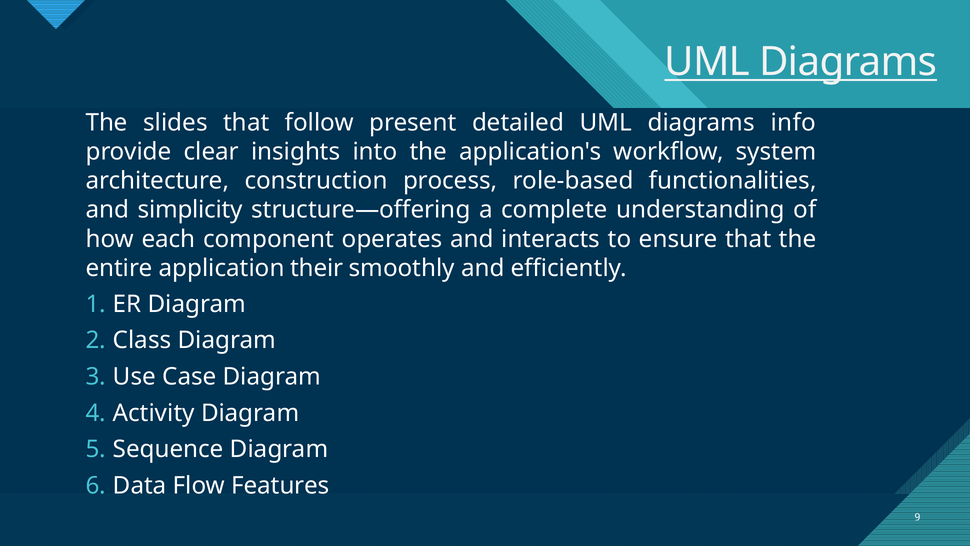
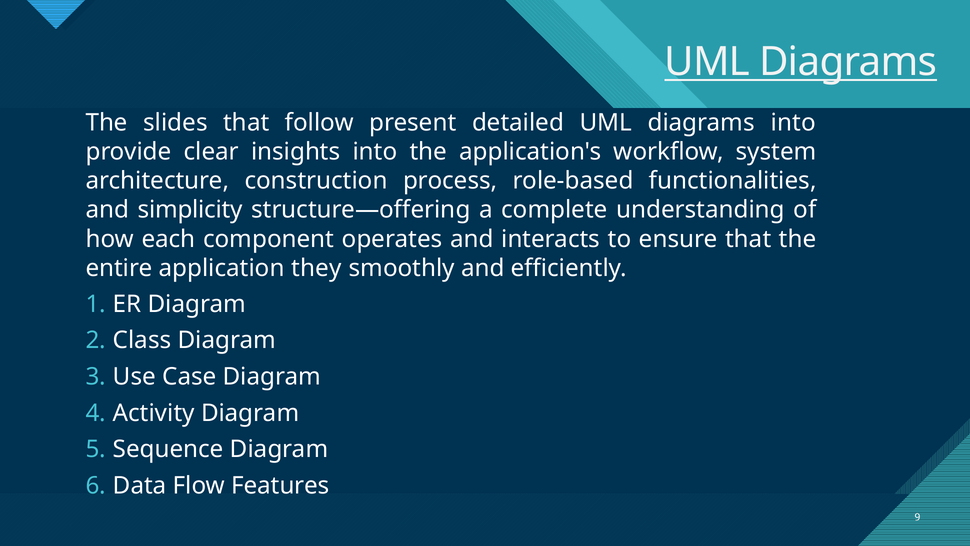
diagrams info: info -> into
their: their -> they
